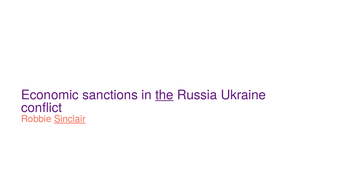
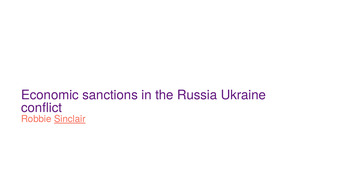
the underline: present -> none
